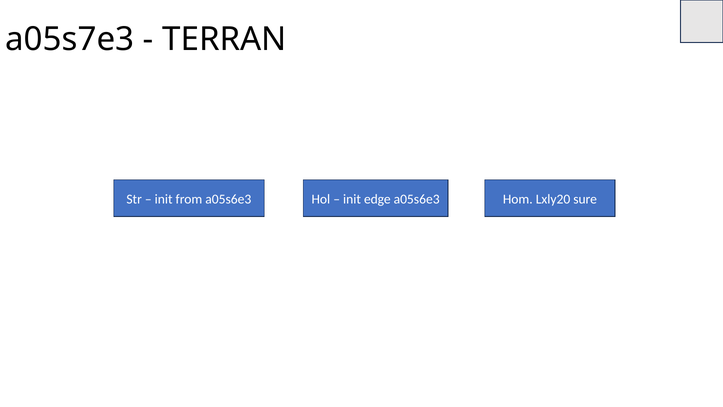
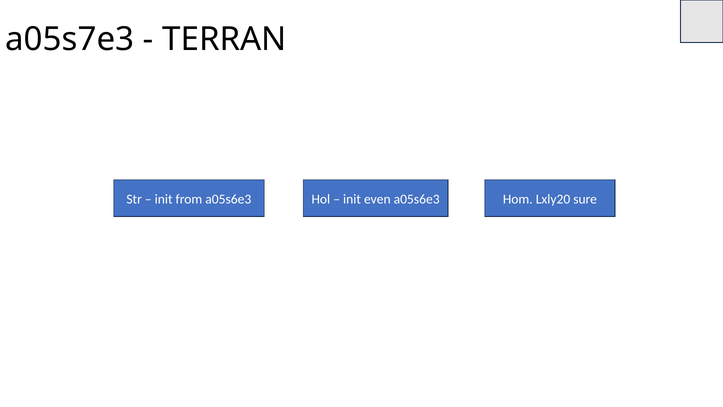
edge: edge -> even
